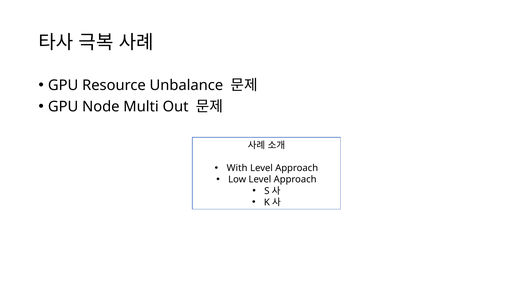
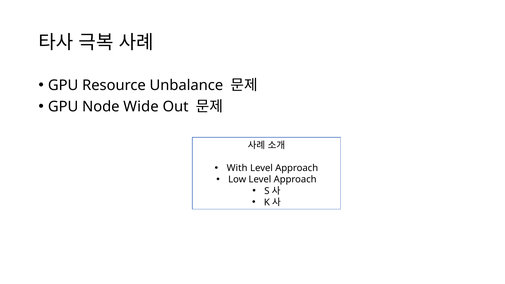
Multi: Multi -> Wide
